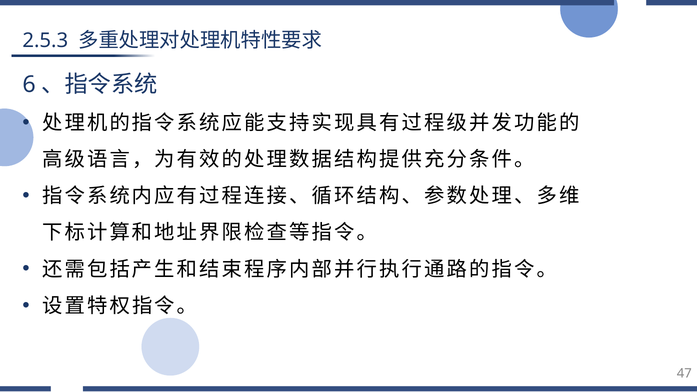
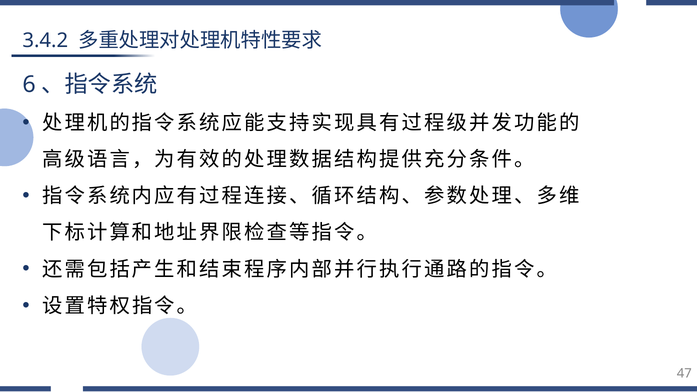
2.5.3: 2.5.3 -> 3.4.2
